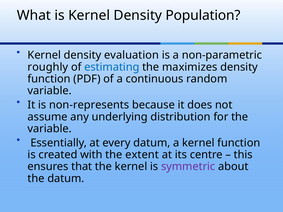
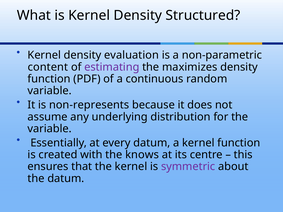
Population: Population -> Structured
roughly: roughly -> content
estimating colour: blue -> purple
extent: extent -> knows
